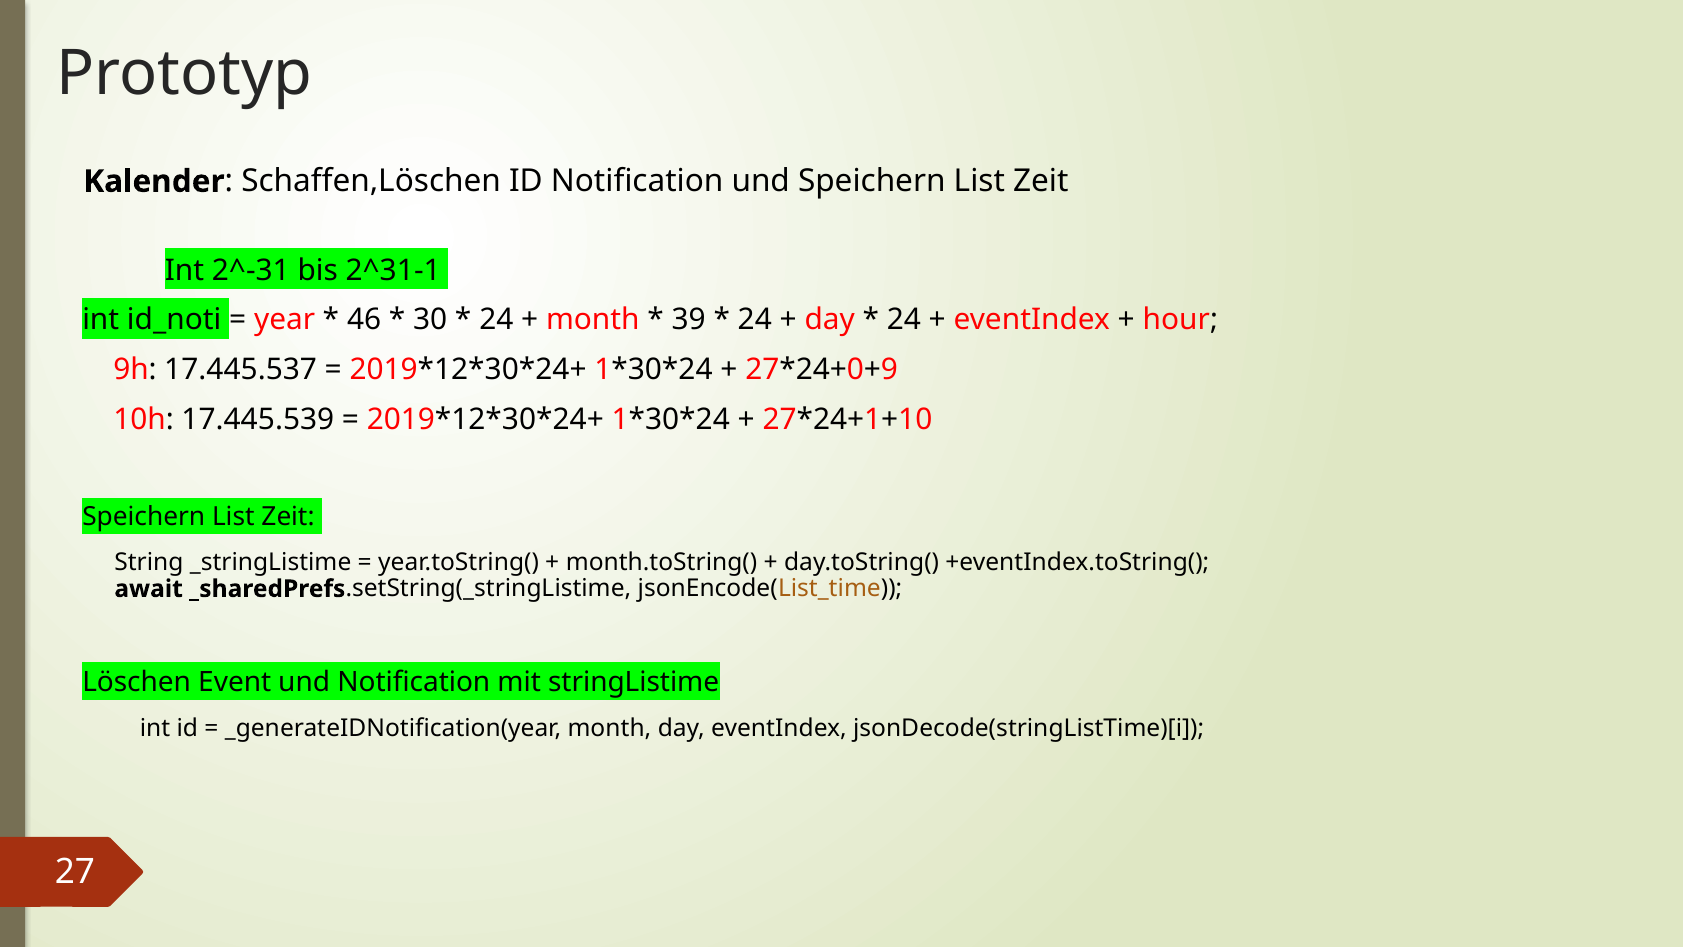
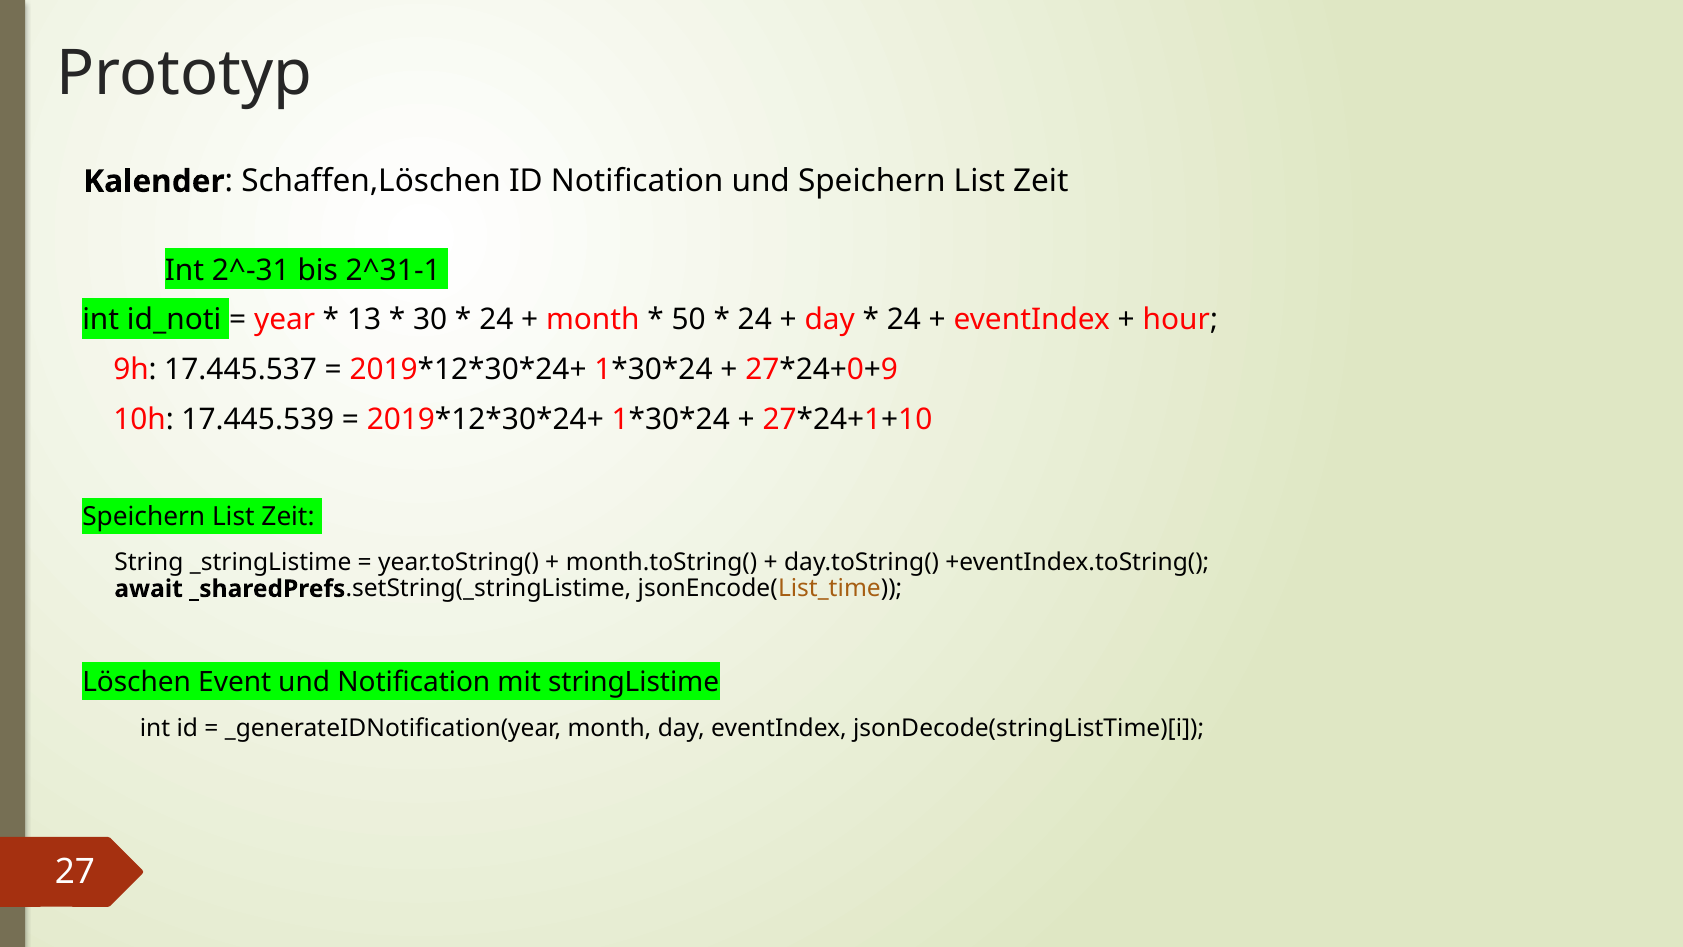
46: 46 -> 13
39: 39 -> 50
